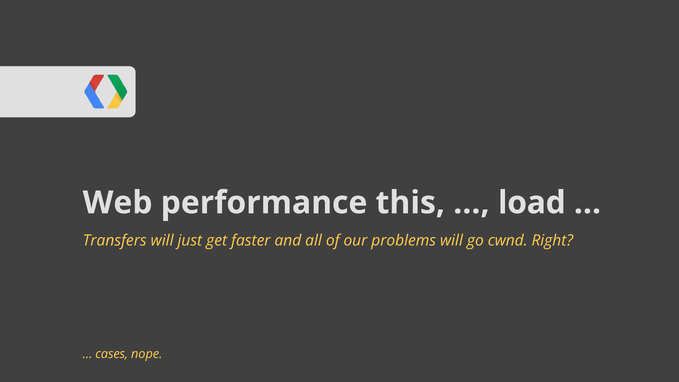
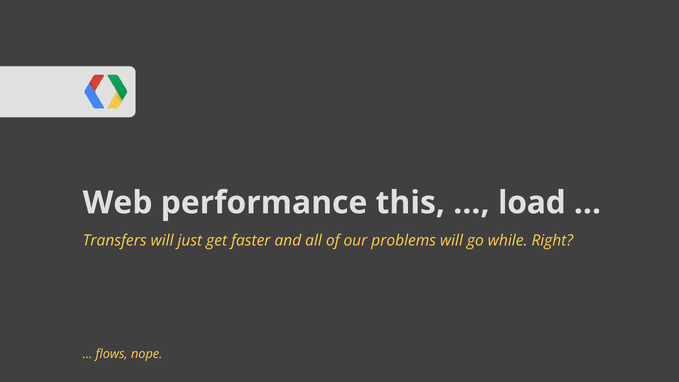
cwnd: cwnd -> while
cases: cases -> flows
